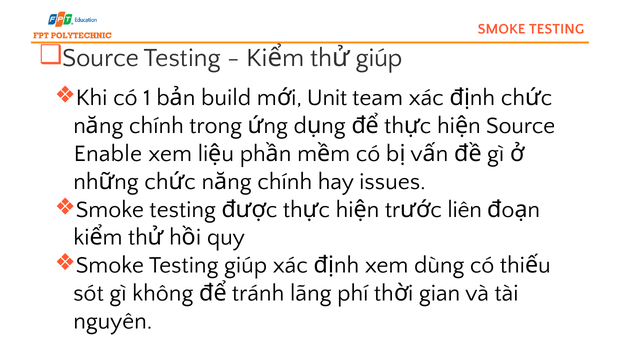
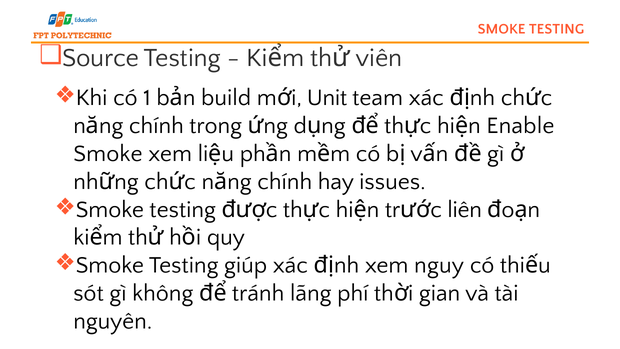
giúp at (379, 58): giúp -> viên
Source at (521, 125): Source -> Enable
Enable at (108, 153): Enable -> Smoke
dùng: dùng -> nguy
